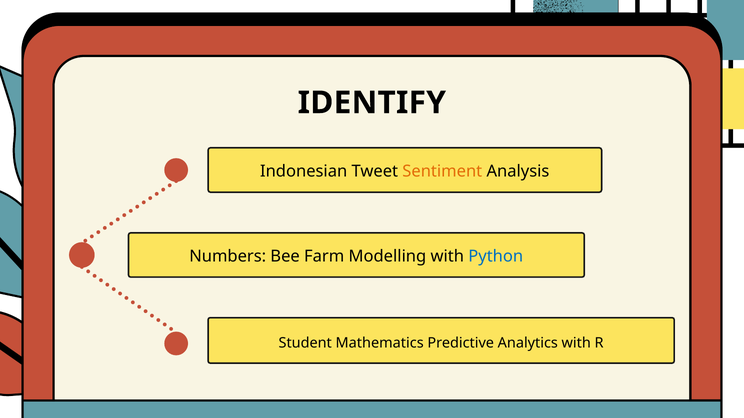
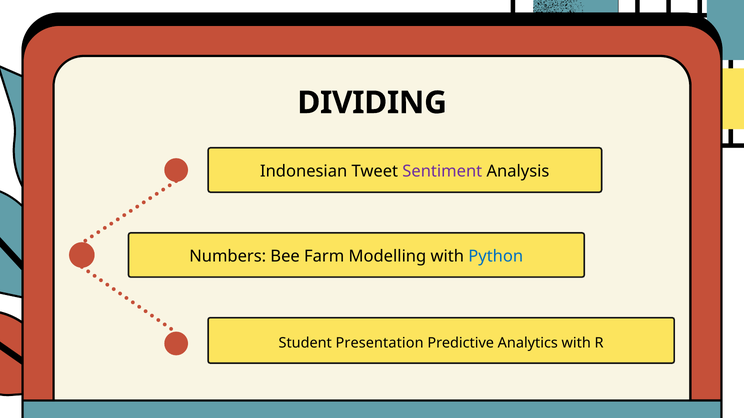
IDENTIFY: IDENTIFY -> DIVIDING
Sentiment colour: orange -> purple
Mathematics: Mathematics -> Presentation
